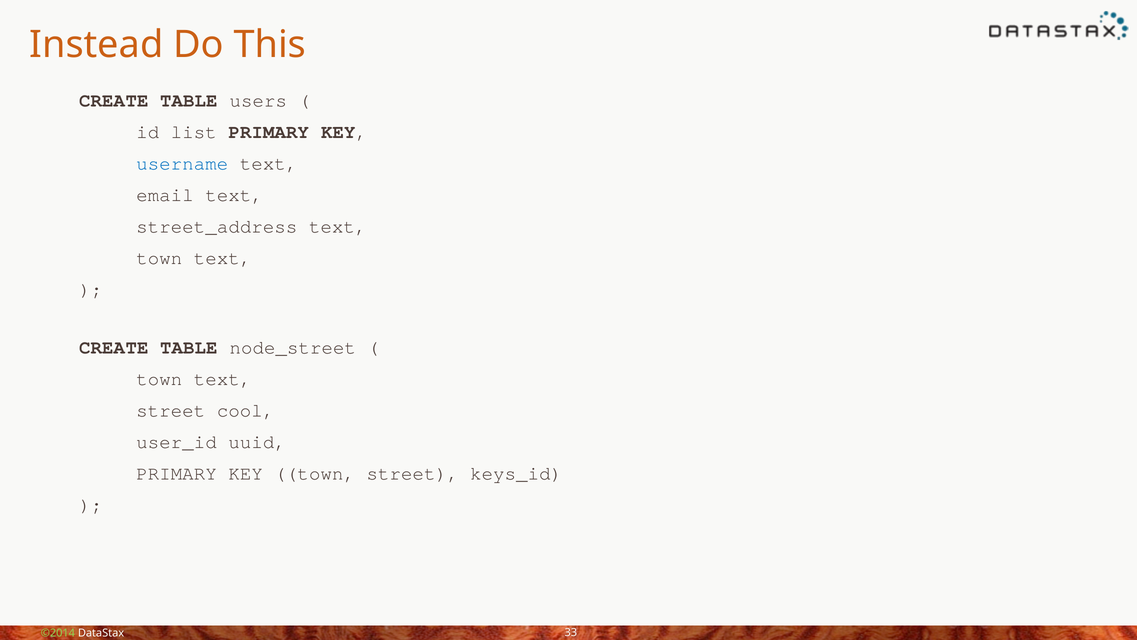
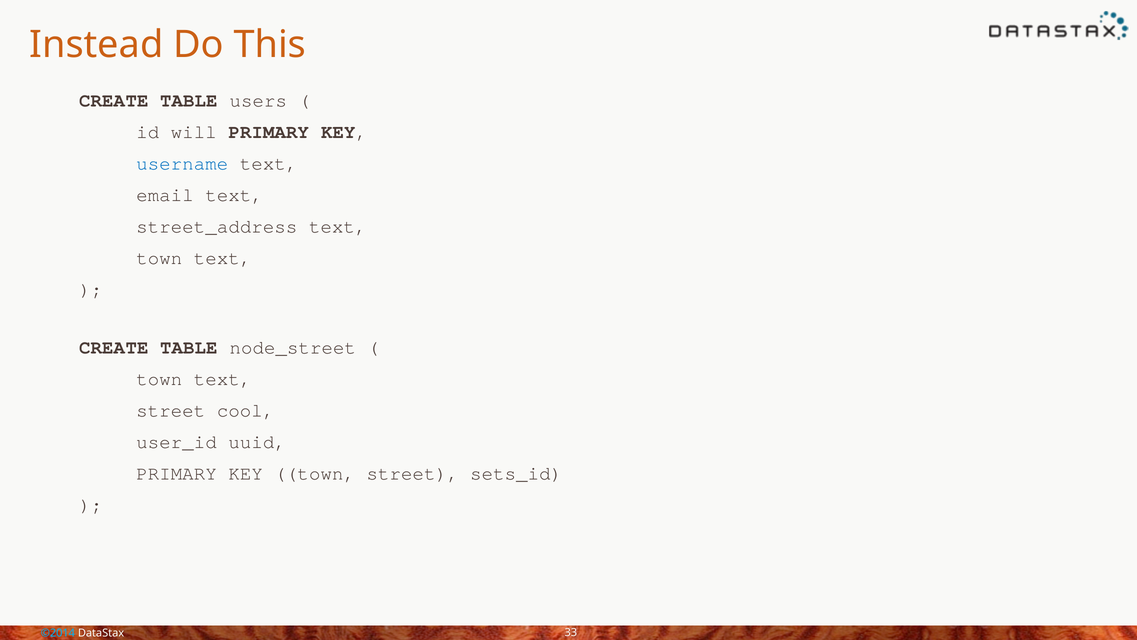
list: list -> will
keys_id: keys_id -> sets_id
©2014 colour: light green -> light blue
